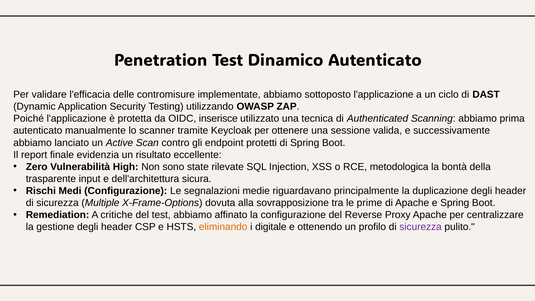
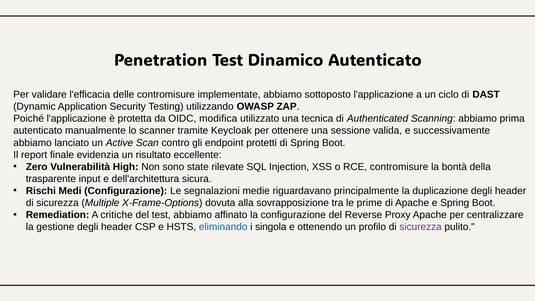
inserisce: inserisce -> modifica
RCE metodologica: metodologica -> contromisure
eliminando colour: orange -> blue
digitale: digitale -> singola
